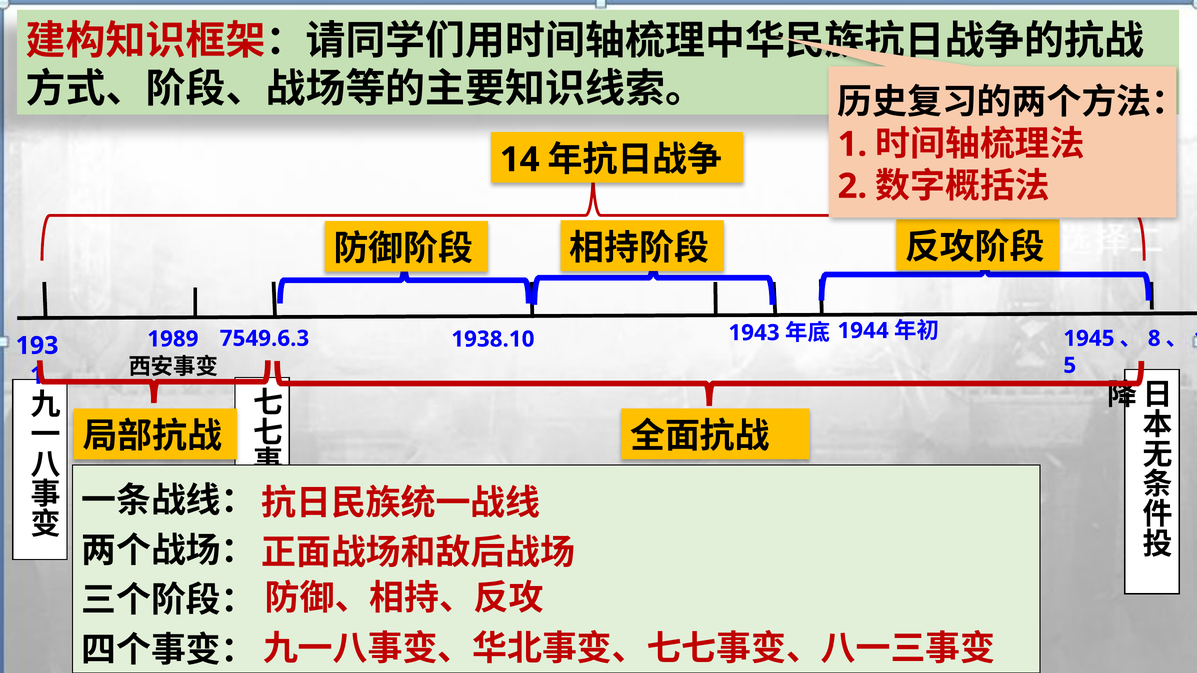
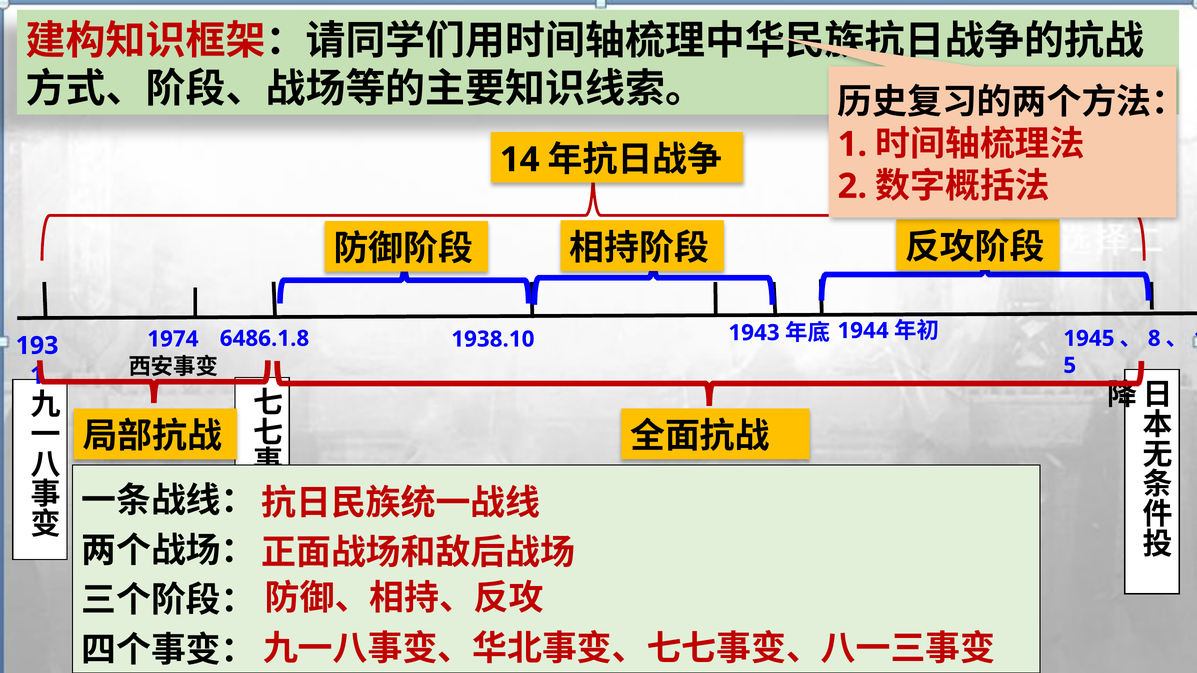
7549.6.3: 7549.6.3 -> 6486.1.8
1989: 1989 -> 1974
